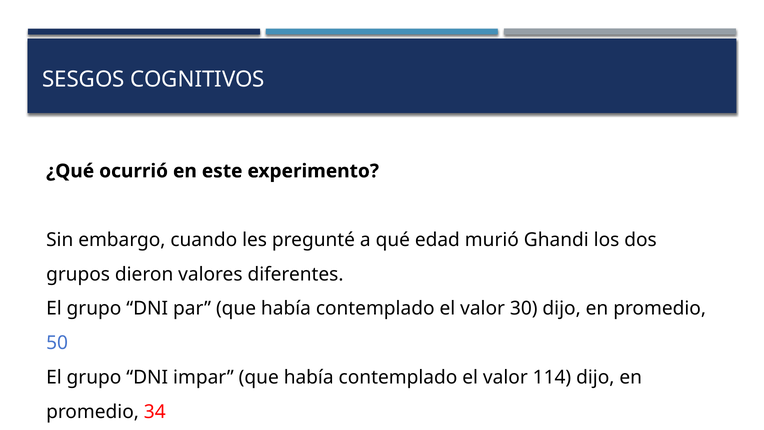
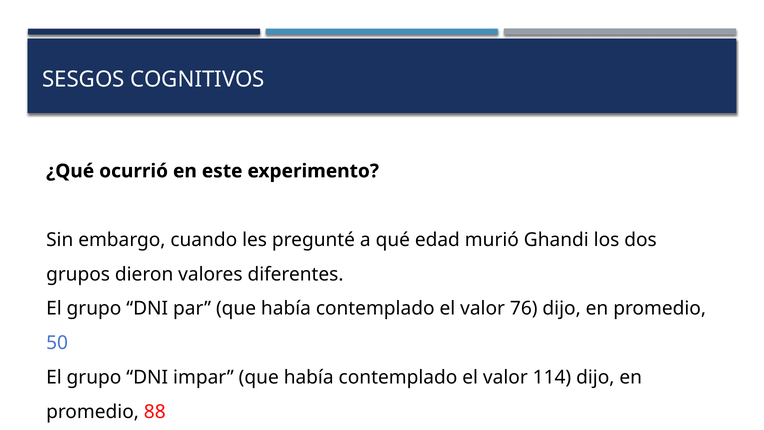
30: 30 -> 76
34: 34 -> 88
